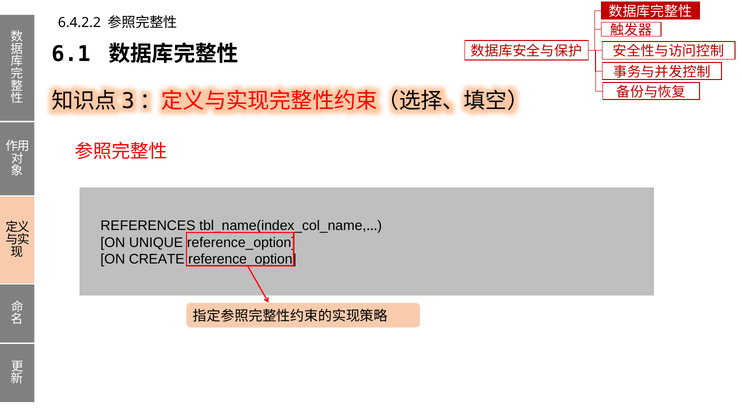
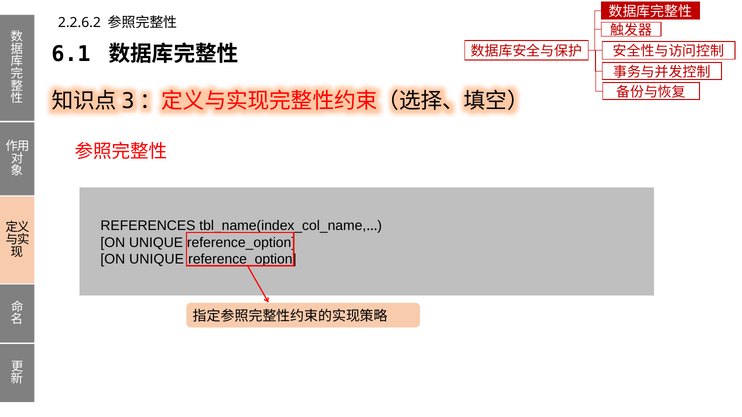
6.4.2.2: 6.4.2.2 -> 2.2.6.2
CREATE at (157, 259): CREATE -> UNIQUE
